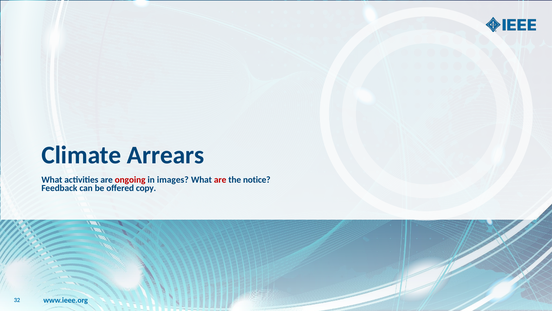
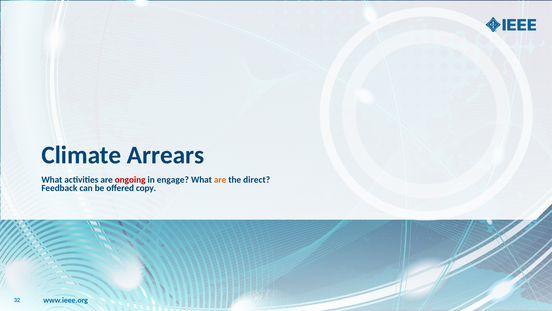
images: images -> engage
are at (220, 180) colour: red -> orange
notice: notice -> direct
